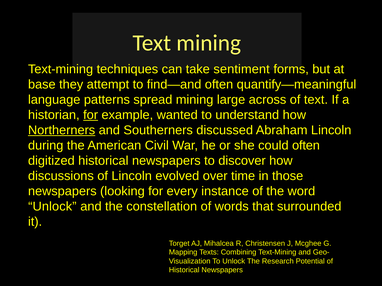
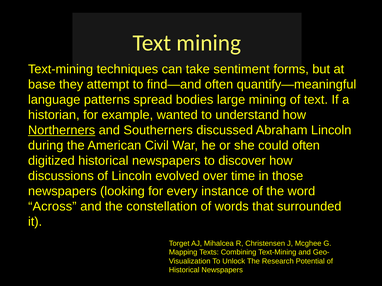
spread mining: mining -> bodies
large across: across -> mining
for at (91, 115) underline: present -> none
Unlock at (52, 207): Unlock -> Across
